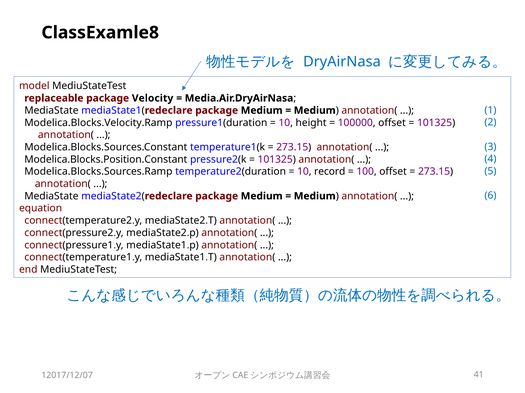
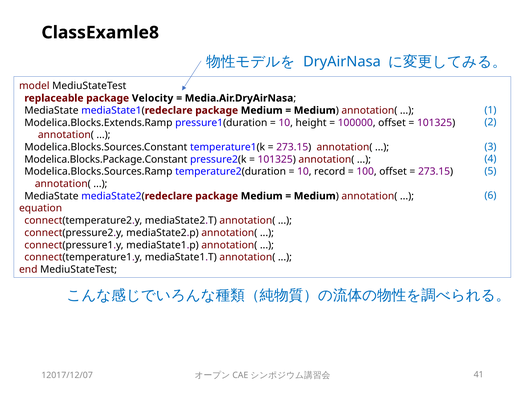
Modelica.Blocks.Velocity.Ramp: Modelica.Blocks.Velocity.Ramp -> Modelica.Blocks.Extends.Ramp
Modelica.Blocks.Position.Constant: Modelica.Blocks.Position.Constant -> Modelica.Blocks.Package.Constant
